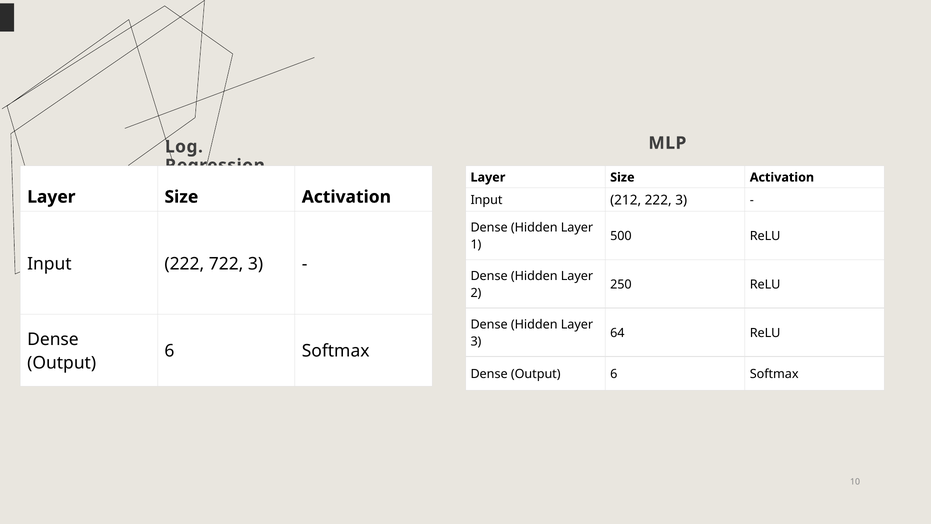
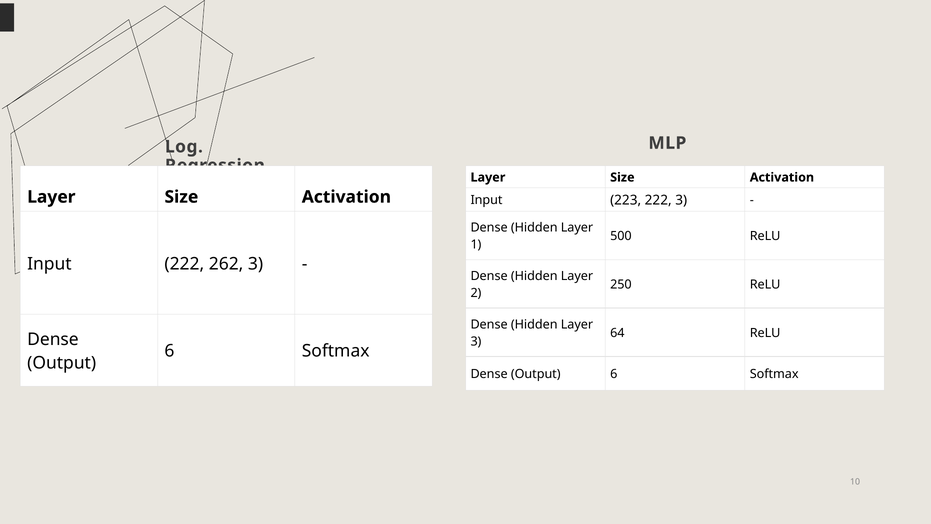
212: 212 -> 223
722: 722 -> 262
